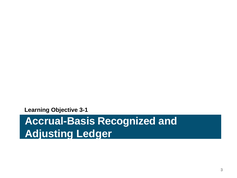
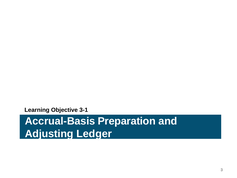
Recognized: Recognized -> Preparation
